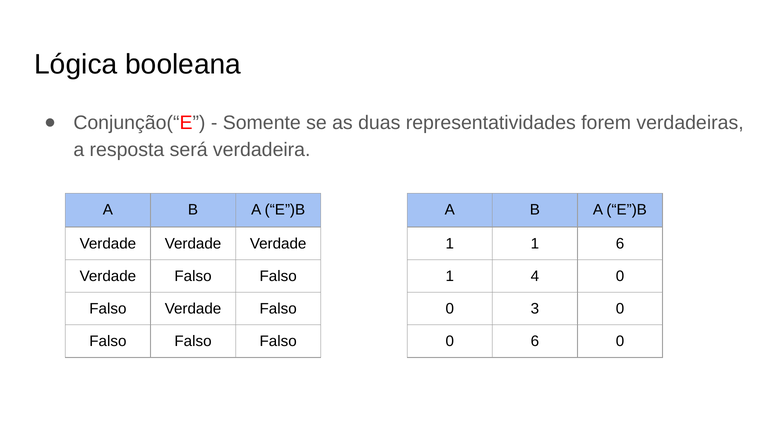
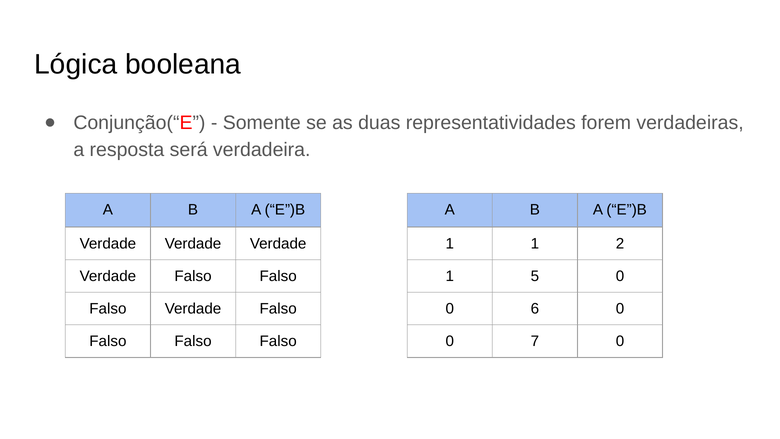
1 6: 6 -> 2
4: 4 -> 5
3: 3 -> 6
0 6: 6 -> 7
